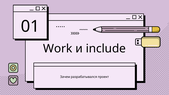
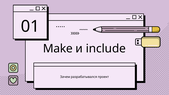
Work: Work -> Make
